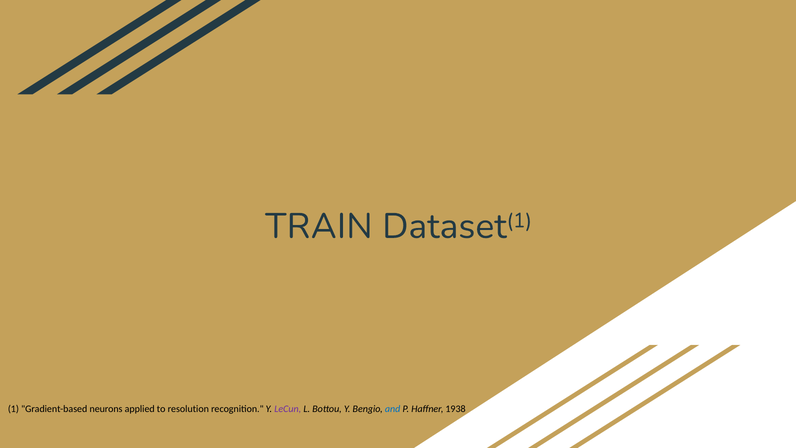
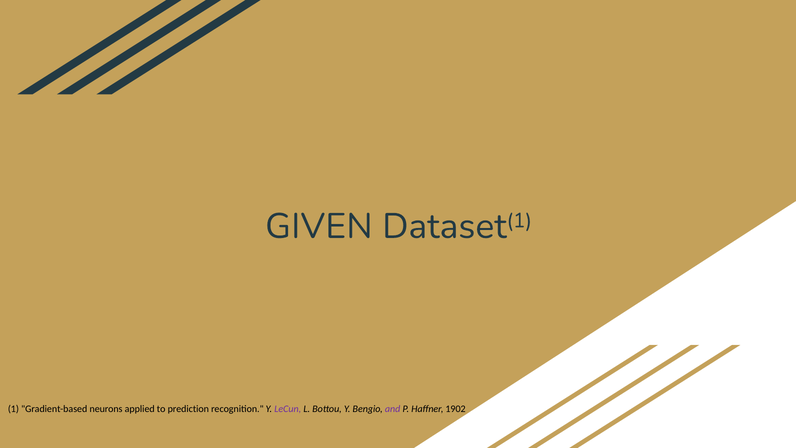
TRAIN: TRAIN -> GIVEN
resolution: resolution -> prediction
and colour: blue -> purple
1938: 1938 -> 1902
